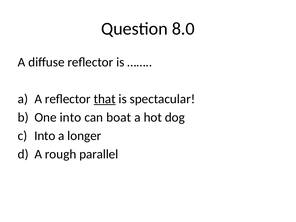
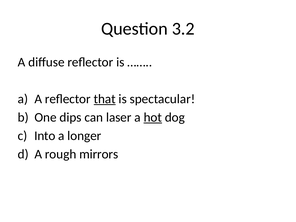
8.0: 8.0 -> 3.2
One into: into -> dips
boat: boat -> laser
hot underline: none -> present
parallel: parallel -> mirrors
